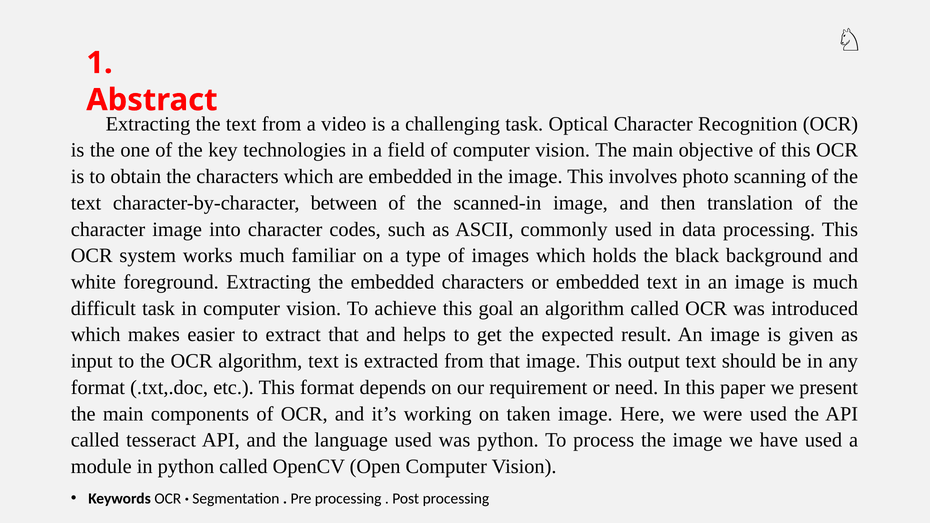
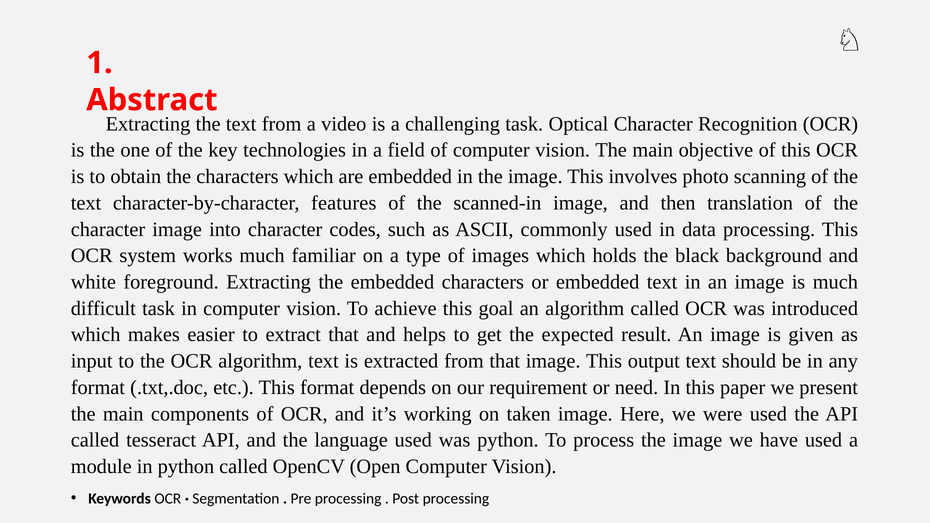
between: between -> features
